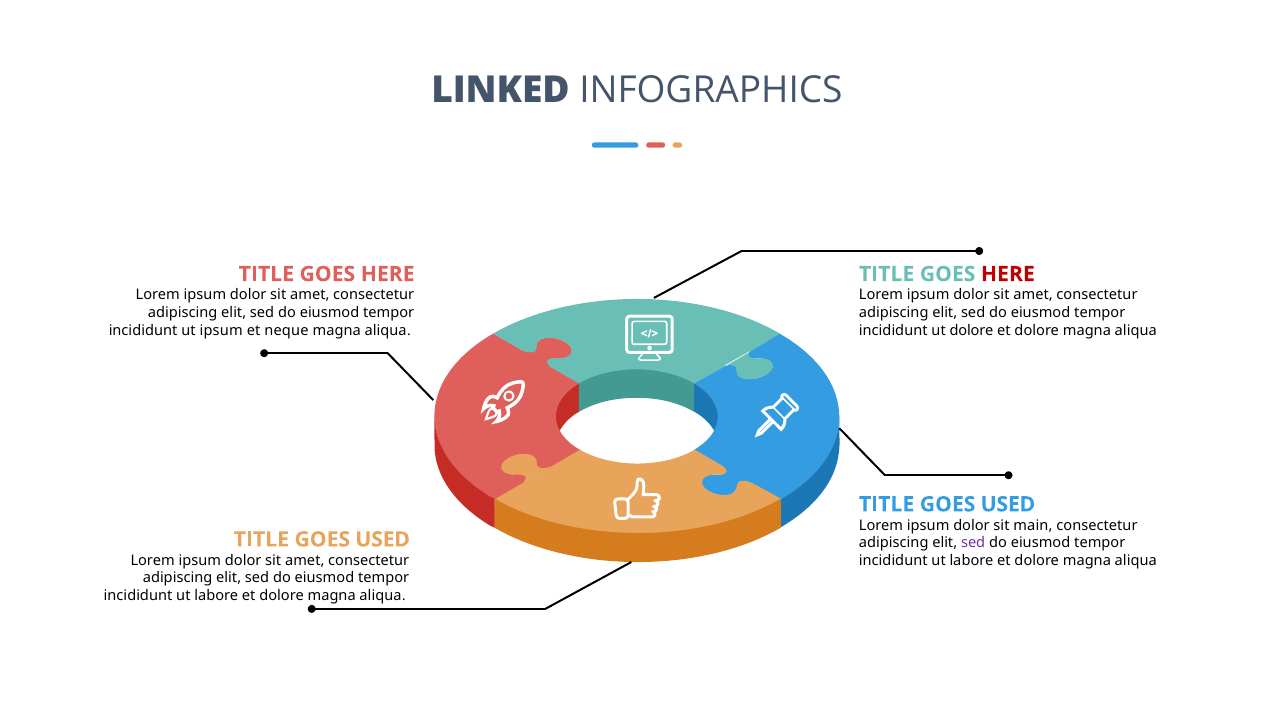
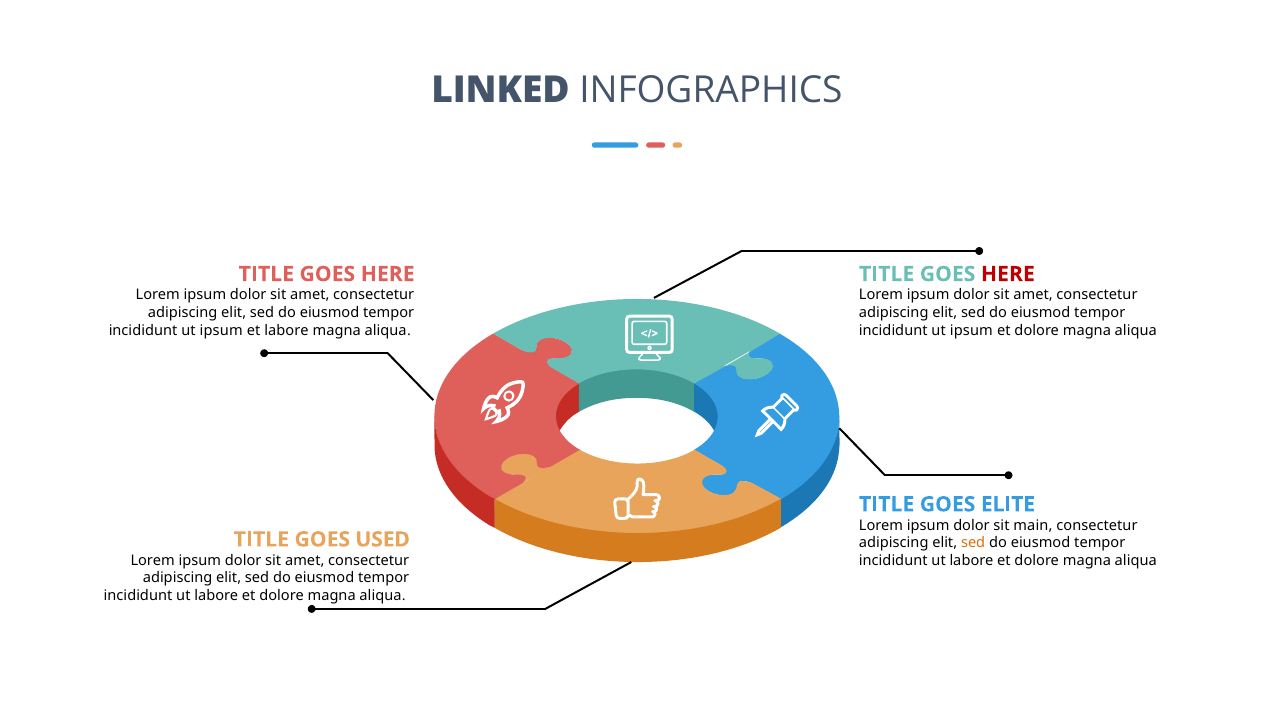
et neque: neque -> labore
dolore at (972, 330): dolore -> ipsum
USED at (1008, 504): USED -> ELITE
sed at (973, 543) colour: purple -> orange
